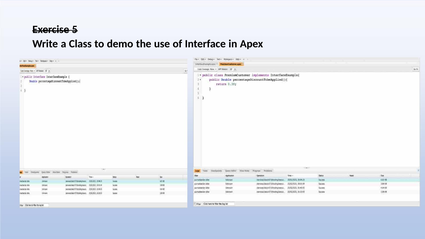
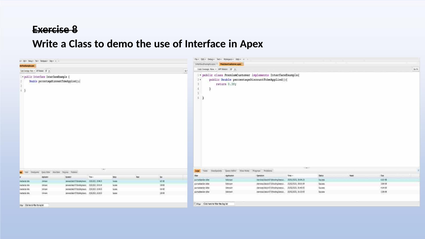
5: 5 -> 8
